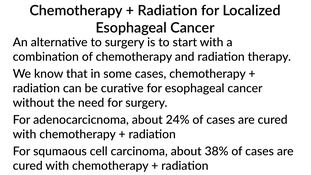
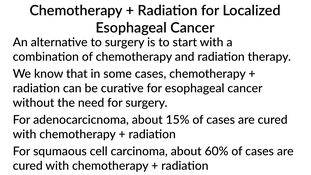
24%: 24% -> 15%
38%: 38% -> 60%
